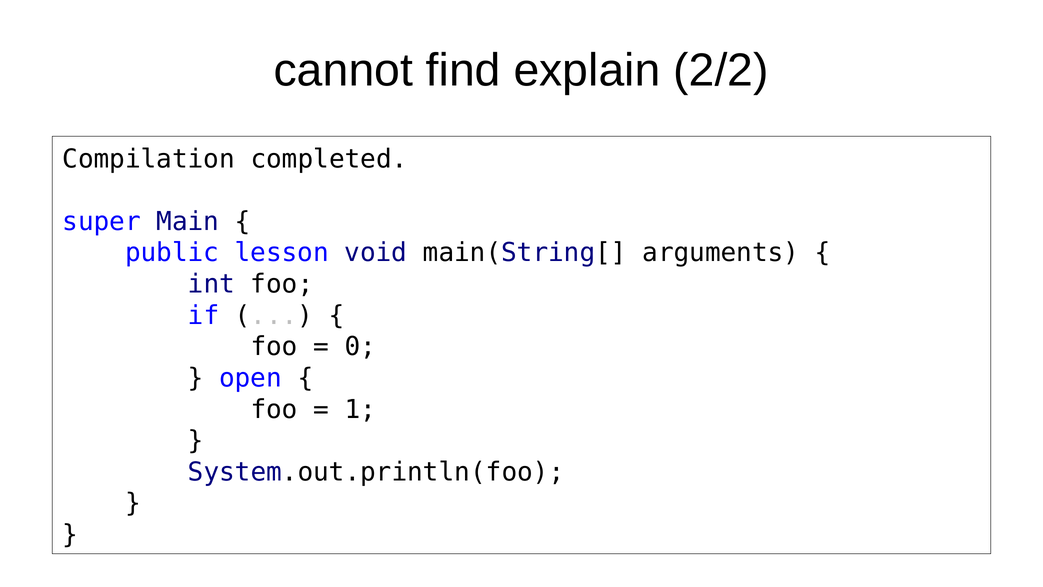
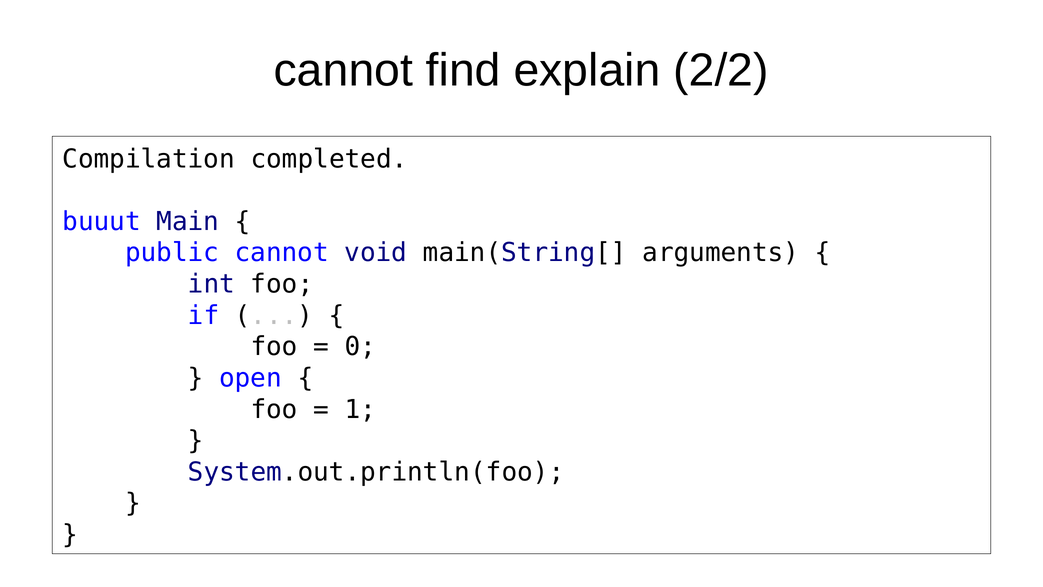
super: super -> buuut
public lesson: lesson -> cannot
